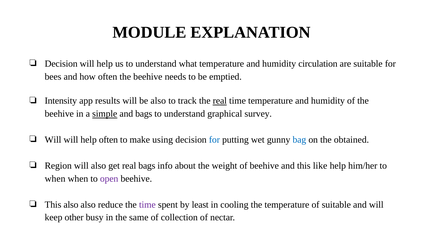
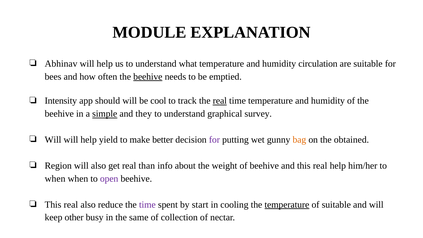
Decision at (61, 64): Decision -> Abhinav
beehive at (148, 77) underline: none -> present
results: results -> should
be also: also -> cool
and bags: bags -> they
help often: often -> yield
using: using -> better
for at (214, 140) colour: blue -> purple
bag colour: blue -> orange
real bags: bags -> than
and this like: like -> real
also at (71, 205): also -> real
least: least -> start
temperature at (287, 205) underline: none -> present
